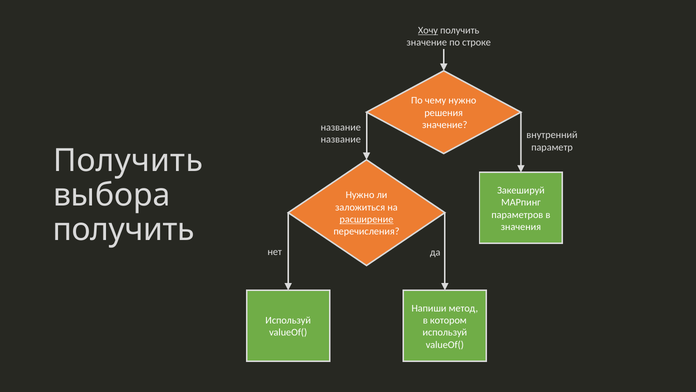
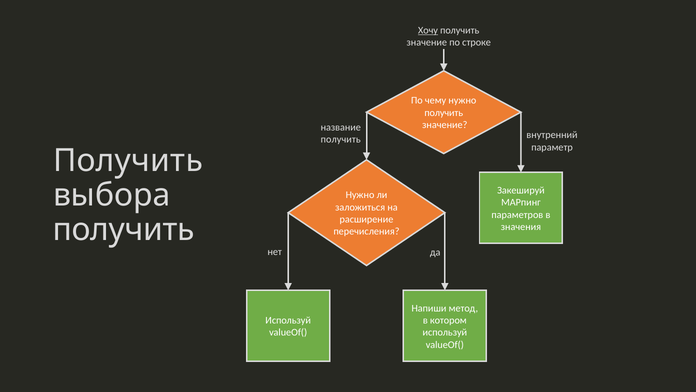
решения at (444, 113): решения -> получить
название at (341, 139): название -> получить
расширение underline: present -> none
